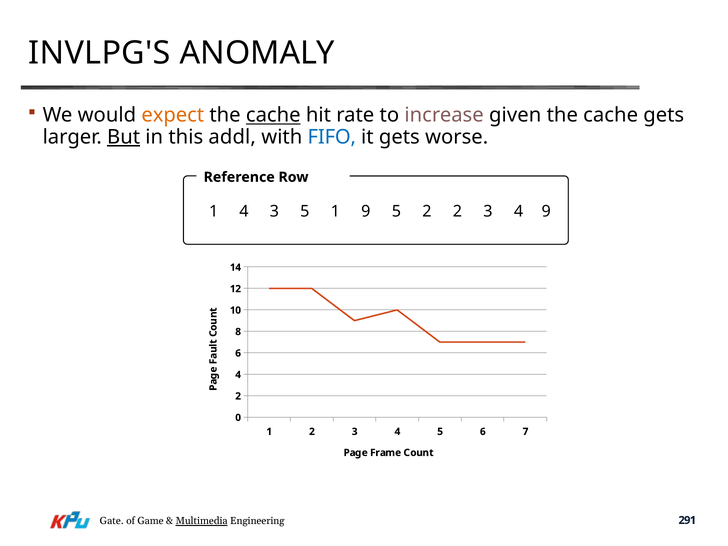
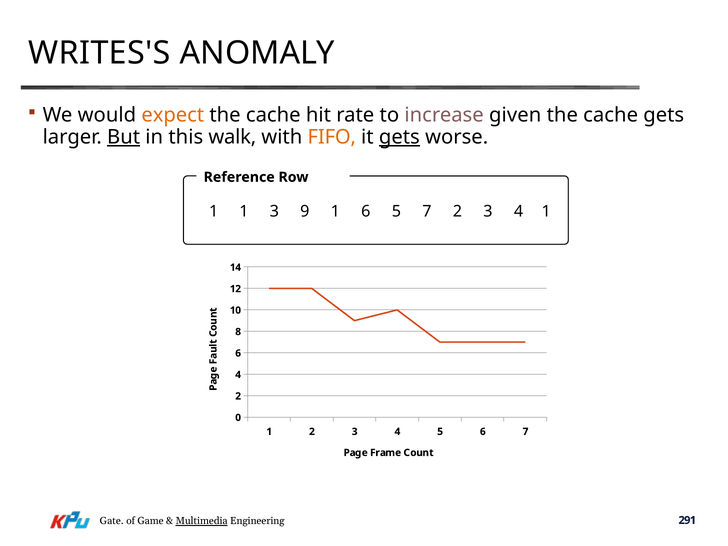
INVLPG'S: INVLPG'S -> WRITES'S
cache at (273, 115) underline: present -> none
addl: addl -> walk
FIFO colour: blue -> orange
gets at (399, 137) underline: none -> present
1 4: 4 -> 1
3 5: 5 -> 9
1 9: 9 -> 6
5 2: 2 -> 7
4 9: 9 -> 1
